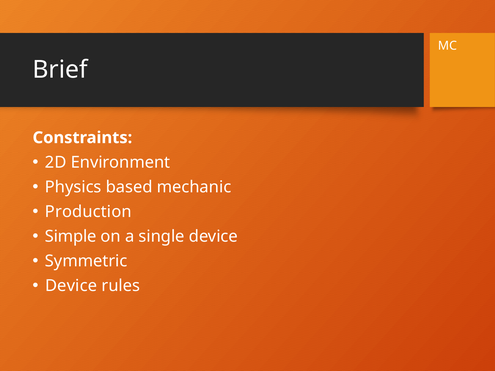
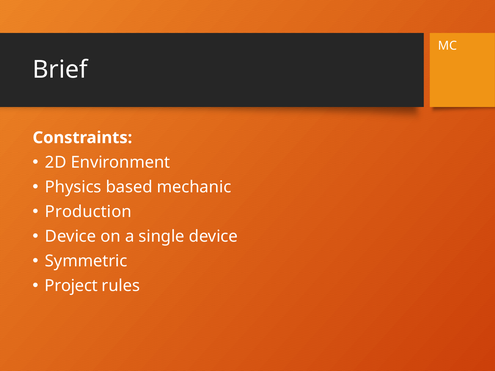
Simple at (71, 237): Simple -> Device
Device at (71, 286): Device -> Project
